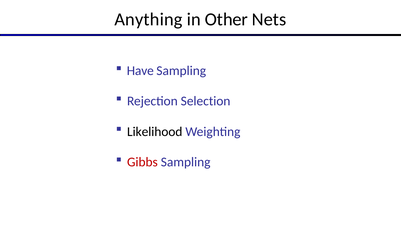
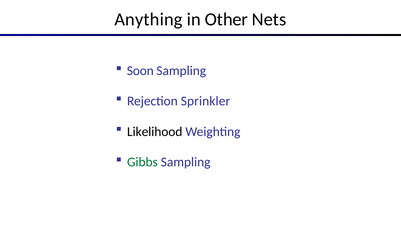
Have: Have -> Soon
Selection: Selection -> Sprinkler
Gibbs colour: red -> green
